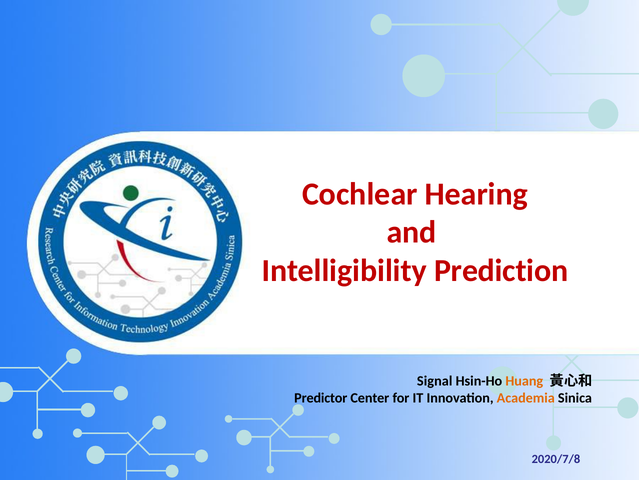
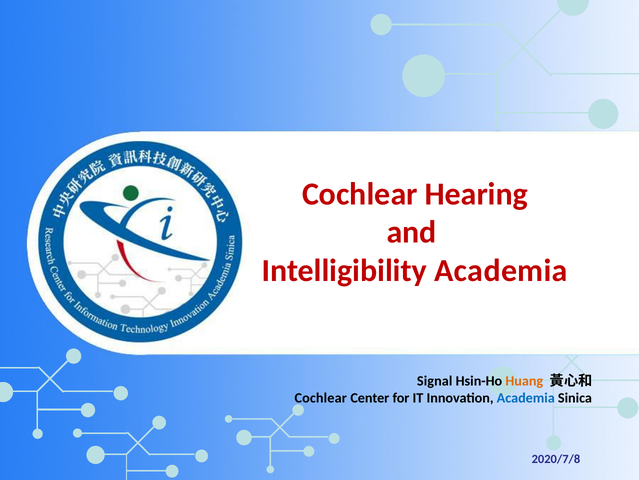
Intelligibility Prediction: Prediction -> Academia
Predictor at (321, 397): Predictor -> Cochlear
Academia at (526, 397) colour: orange -> blue
